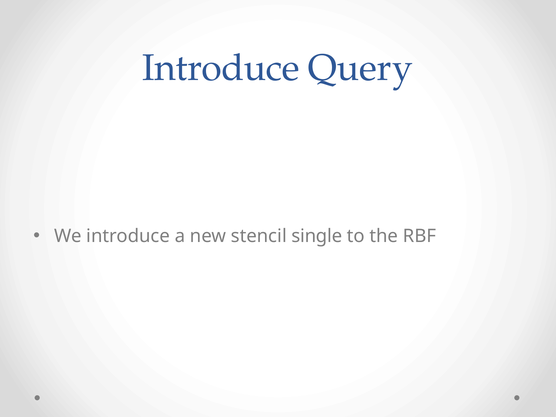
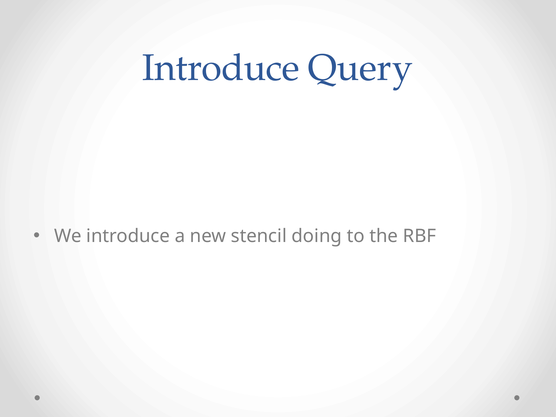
single: single -> doing
